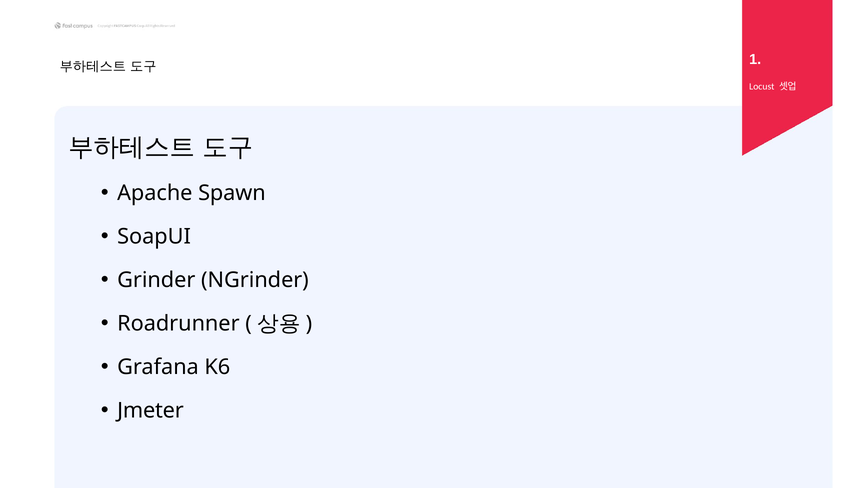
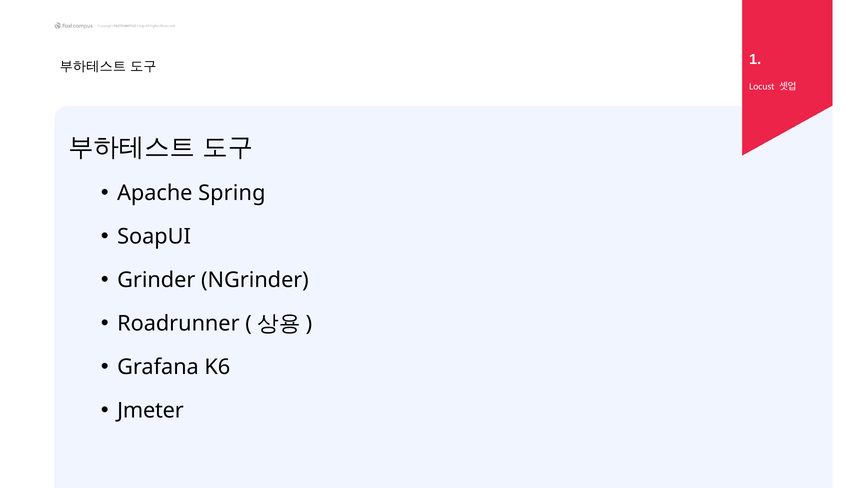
Spawn: Spawn -> Spring
